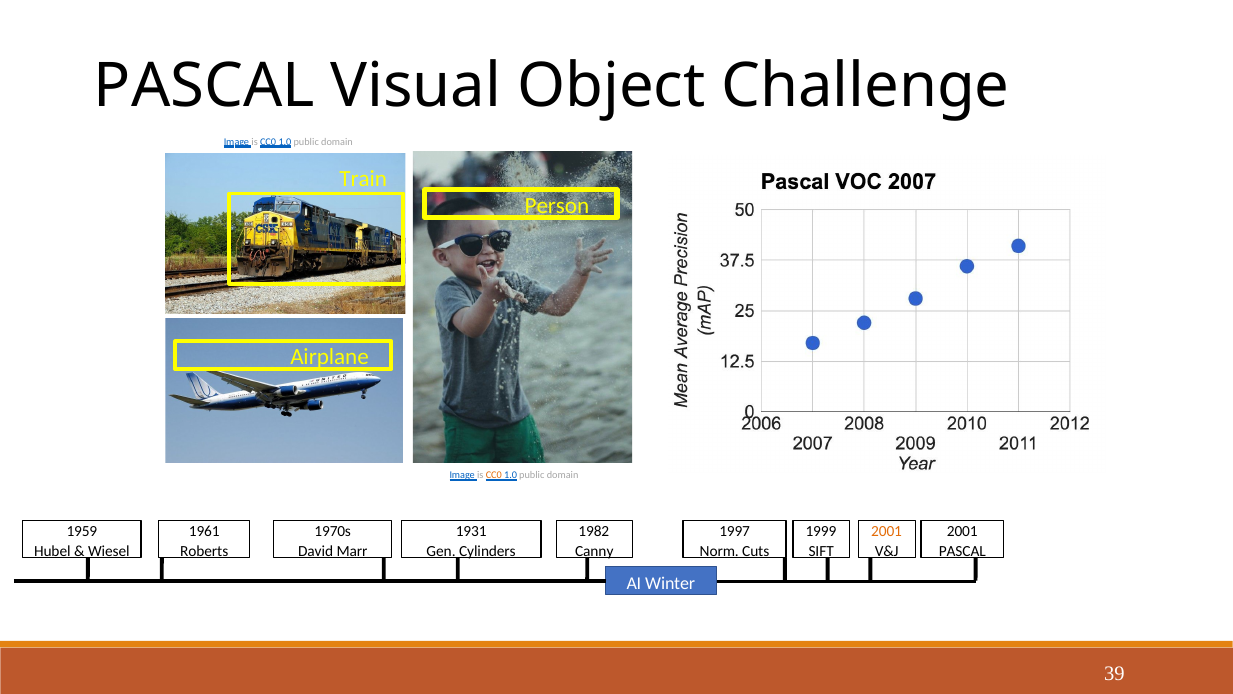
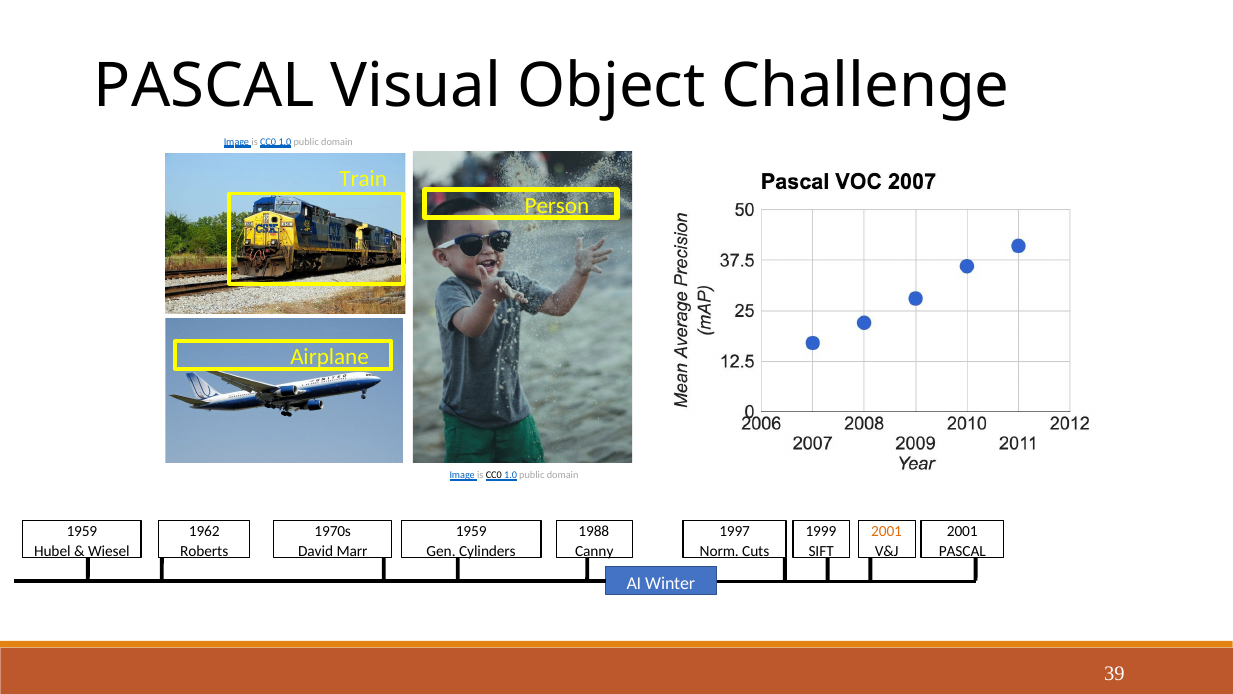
CC0 at (494, 475) colour: orange -> black
1961: 1961 -> 1962
1931 at (471, 532): 1931 -> 1959
1982: 1982 -> 1988
